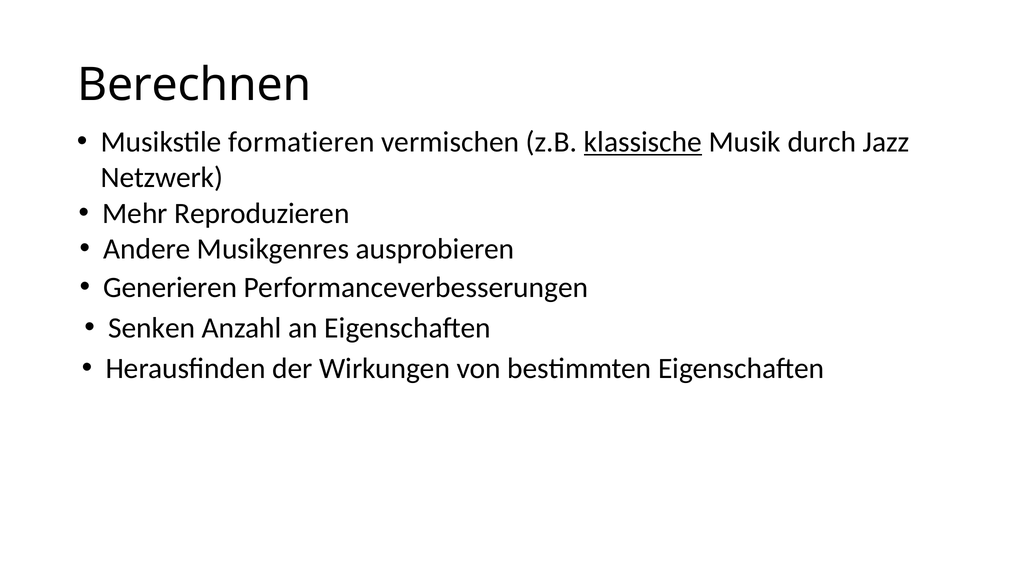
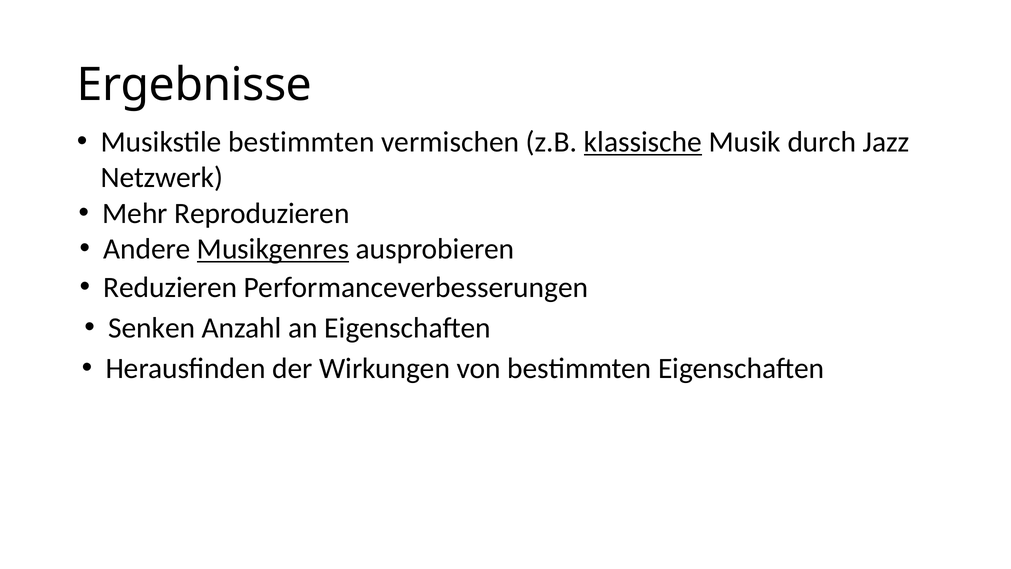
Berechnen: Berechnen -> Ergebnisse
Musikstile formatieren: formatieren -> bestimmten
Musikgenres underline: none -> present
Generieren: Generieren -> Reduzieren
